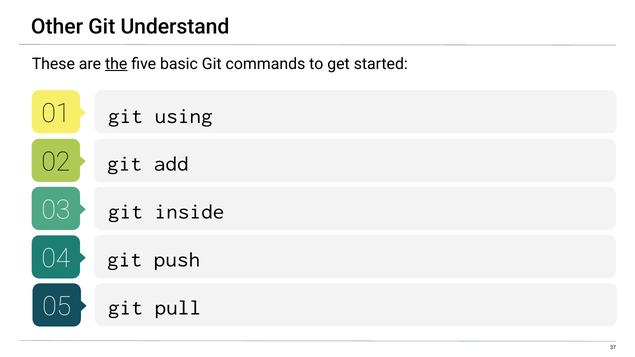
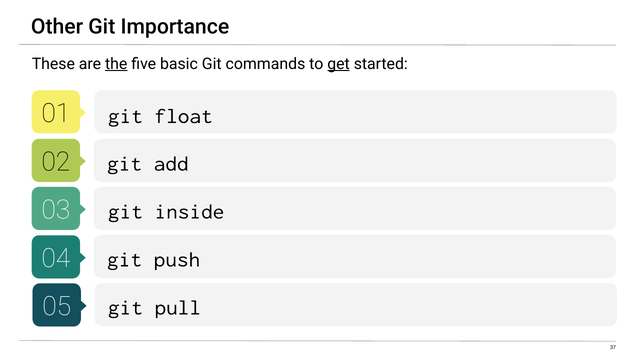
Understand: Understand -> Importance
get underline: none -> present
using: using -> float
